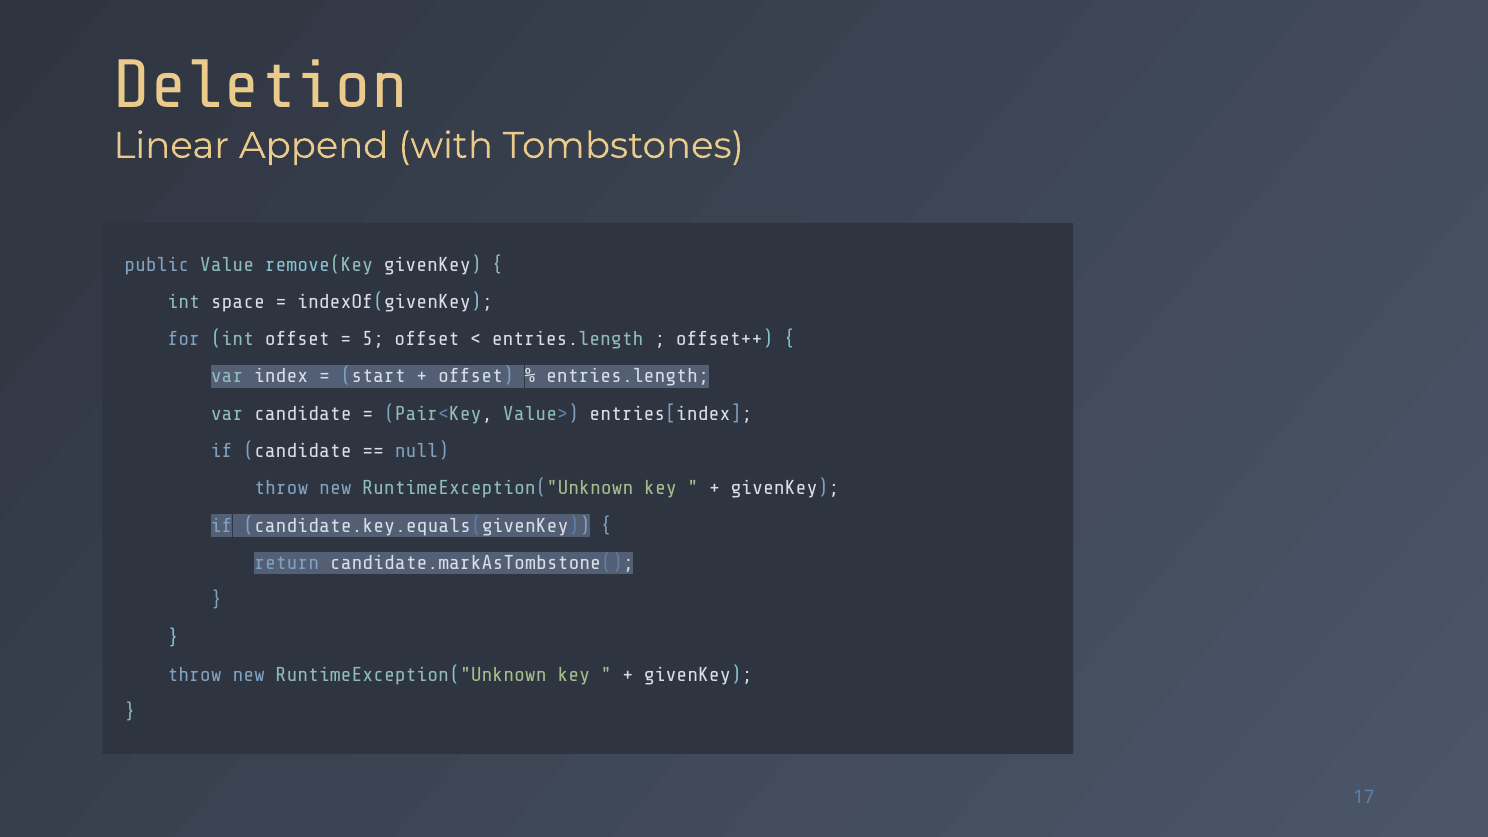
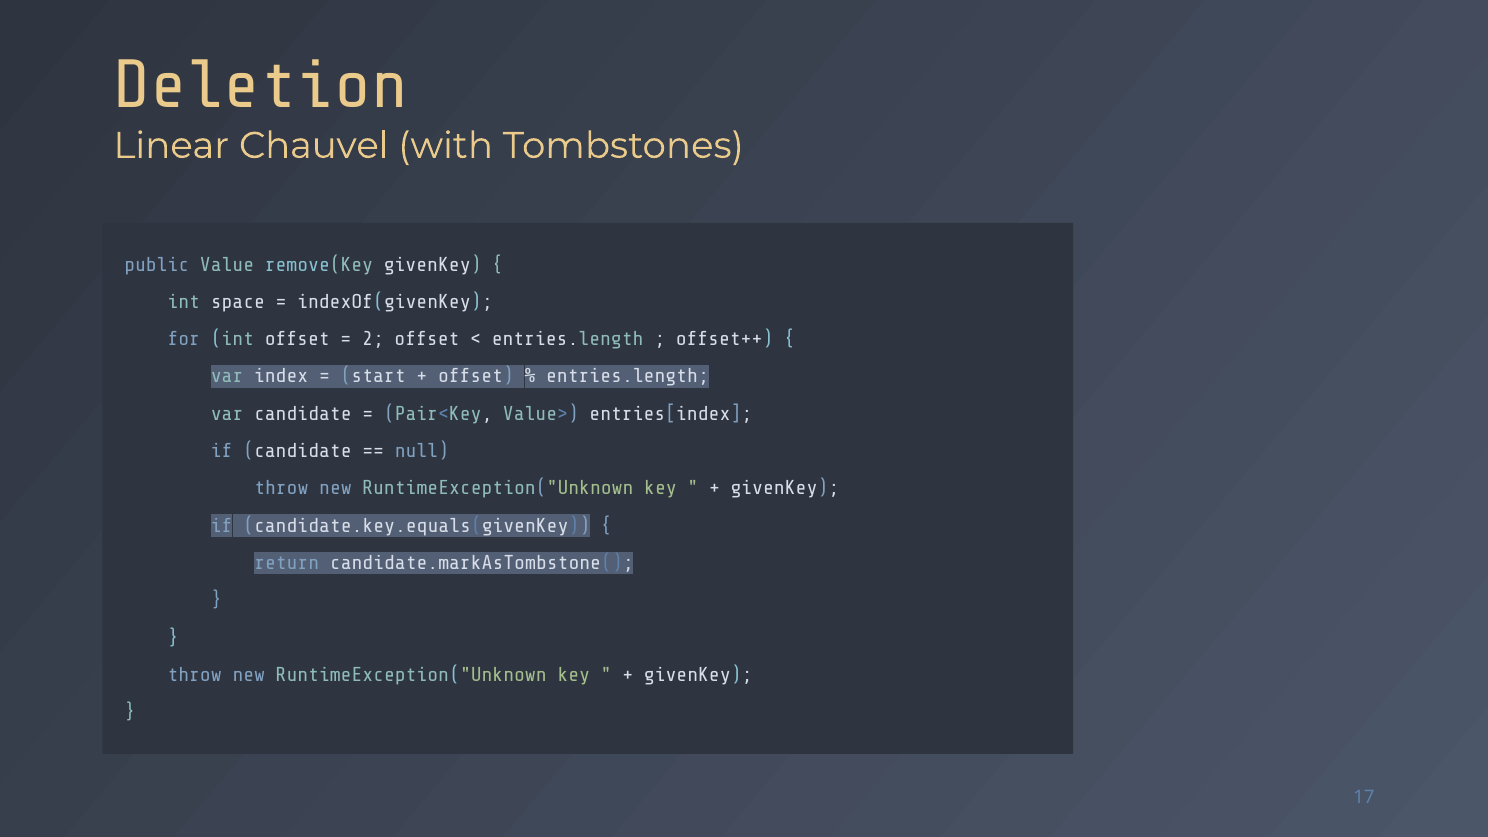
Append: Append -> Chauvel
5: 5 -> 2
